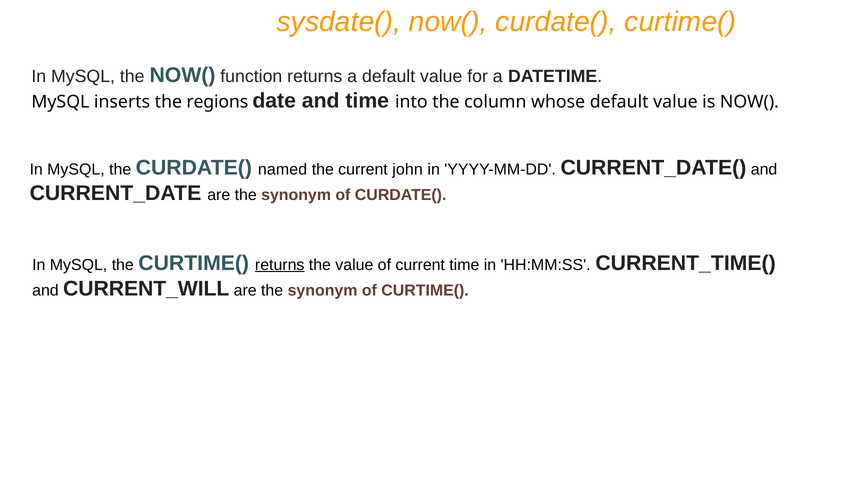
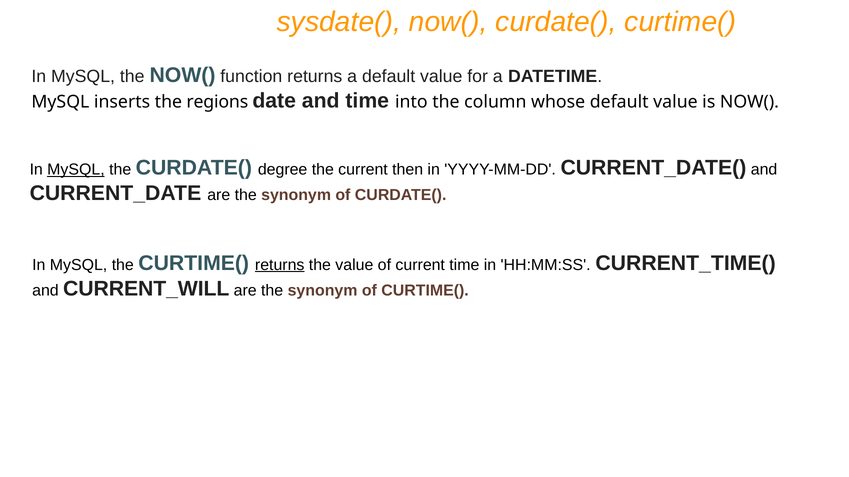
MySQL at (76, 170) underline: none -> present
named: named -> degree
john: john -> then
